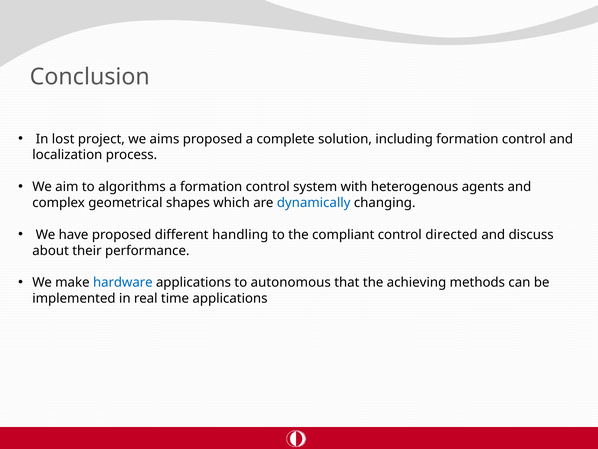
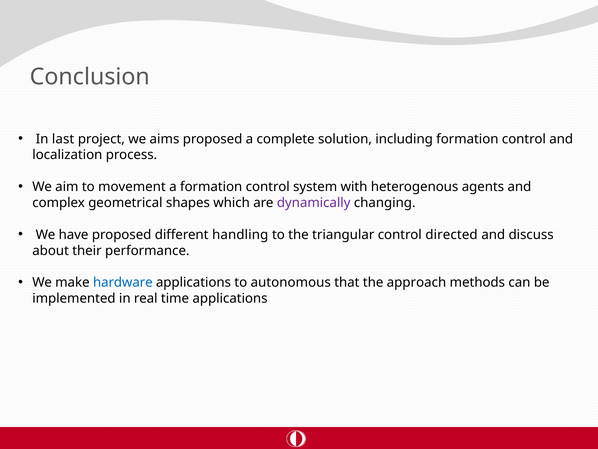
lost: lost -> last
algorithms: algorithms -> movement
dynamically colour: blue -> purple
compliant: compliant -> triangular
achieving: achieving -> approach
